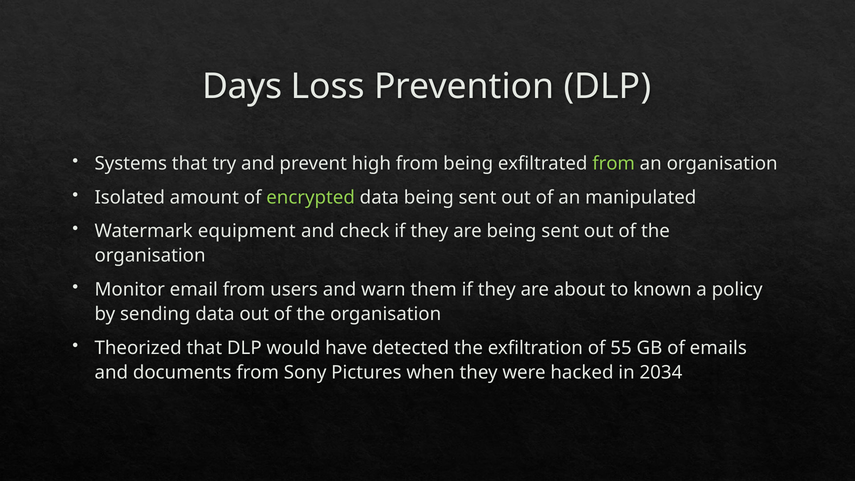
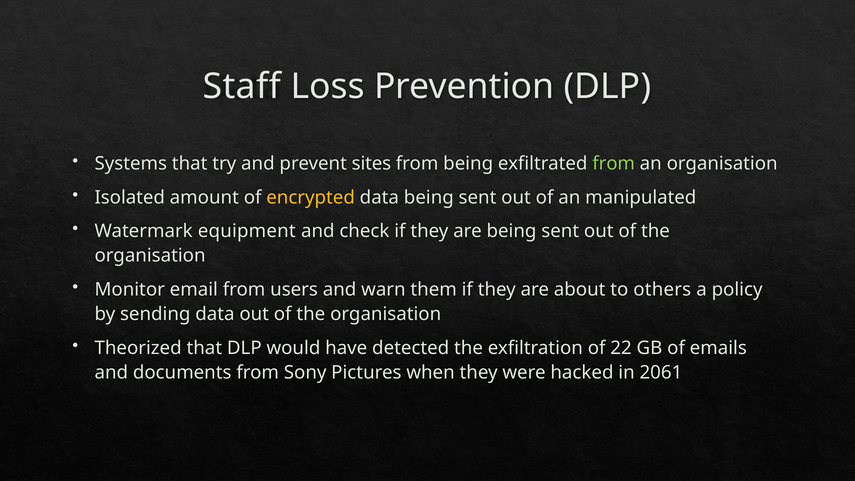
Days: Days -> Staff
high: high -> sites
encrypted colour: light green -> yellow
known: known -> others
55: 55 -> 22
2034: 2034 -> 2061
